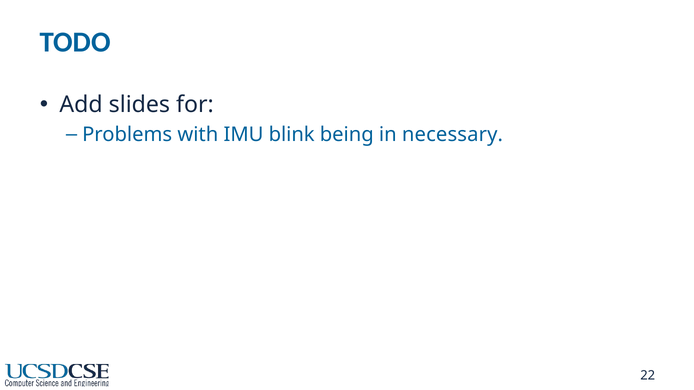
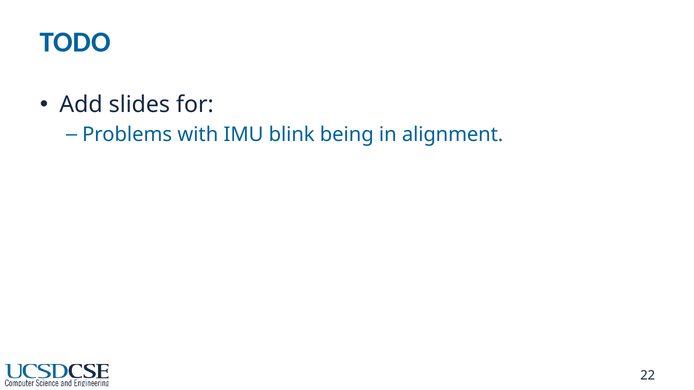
necessary: necessary -> alignment
